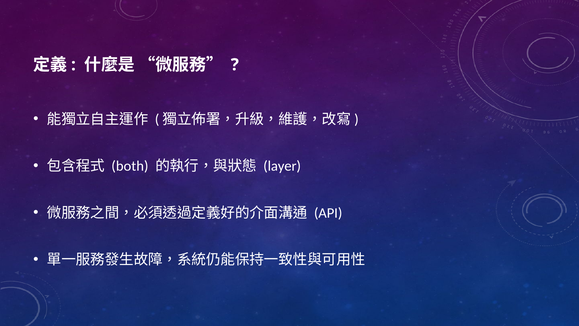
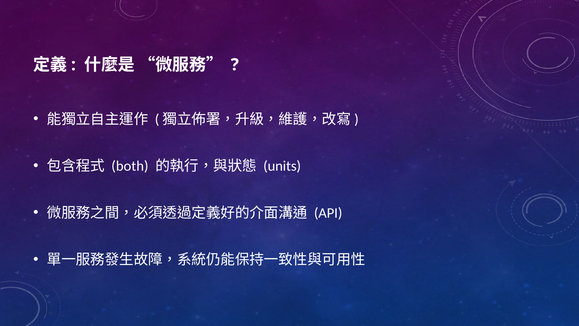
layer: layer -> units
